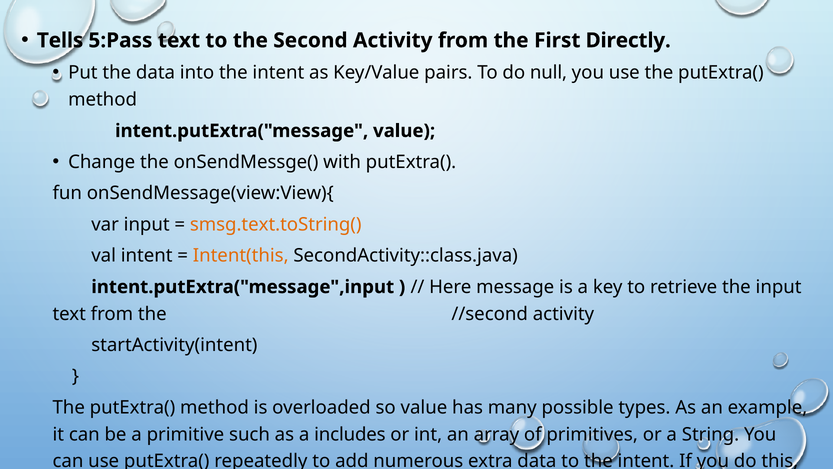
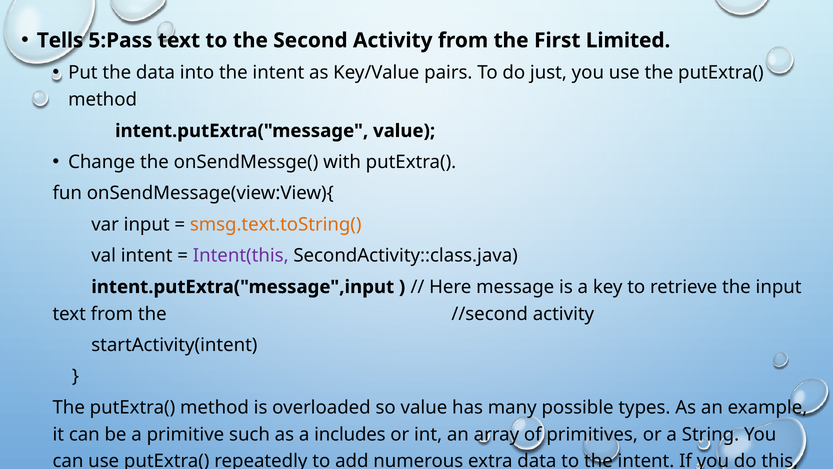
Directly: Directly -> Limited
null: null -> just
Intent(this colour: orange -> purple
